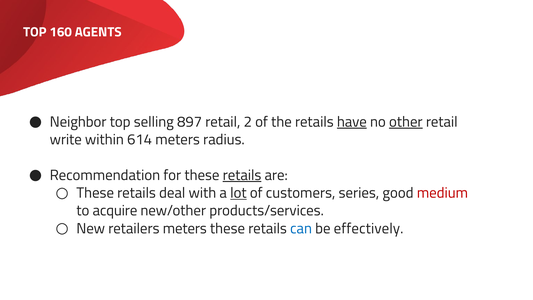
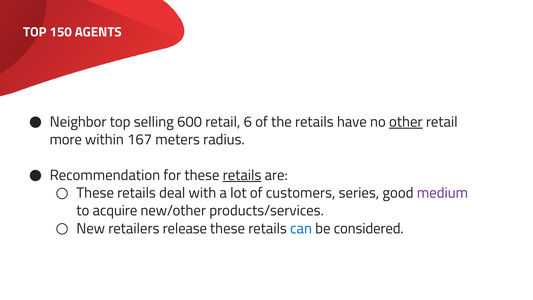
160: 160 -> 150
897: 897 -> 600
2: 2 -> 6
have underline: present -> none
write: write -> more
614: 614 -> 167
lot underline: present -> none
medium colour: red -> purple
retailers meters: meters -> release
effectively: effectively -> considered
